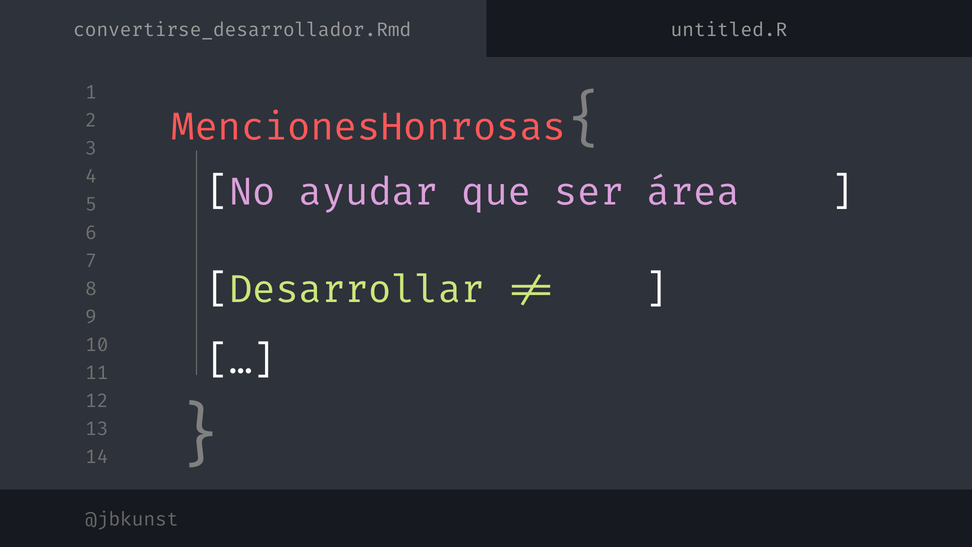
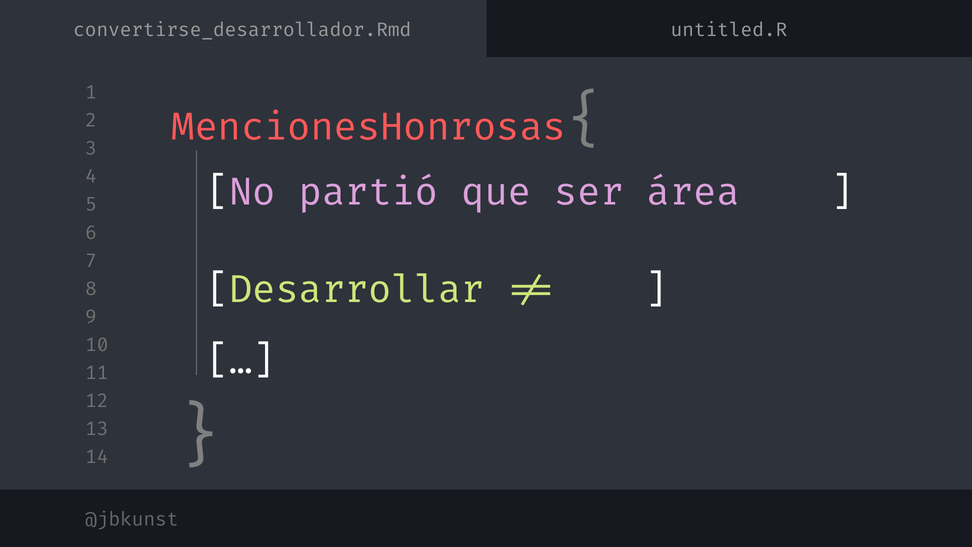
ayudar: ayudar -> partió
